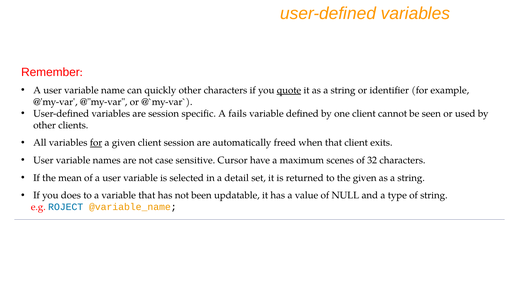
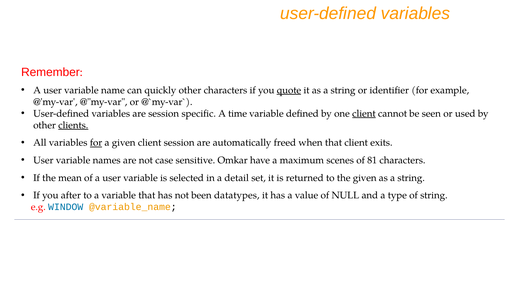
fails: fails -> time
client at (364, 114) underline: none -> present
clients underline: none -> present
Cursor: Cursor -> Omkar
32: 32 -> 81
does: does -> after
updatable: updatable -> datatypes
ROJECT: ROJECT -> WINDOW
